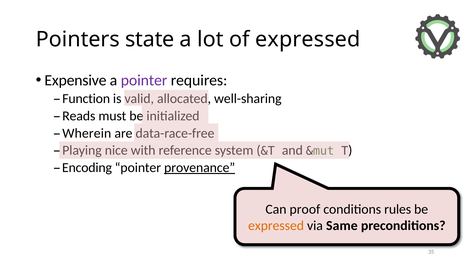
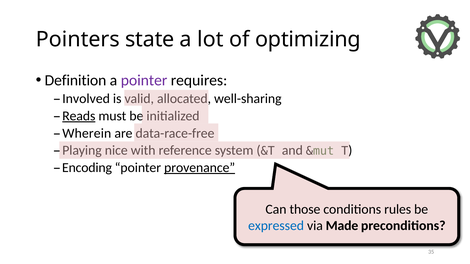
of expressed: expressed -> optimizing
Expensive: Expensive -> Definition
Function: Function -> Involved
Reads underline: none -> present
proof: proof -> those
expressed at (276, 226) colour: orange -> blue
Same: Same -> Made
